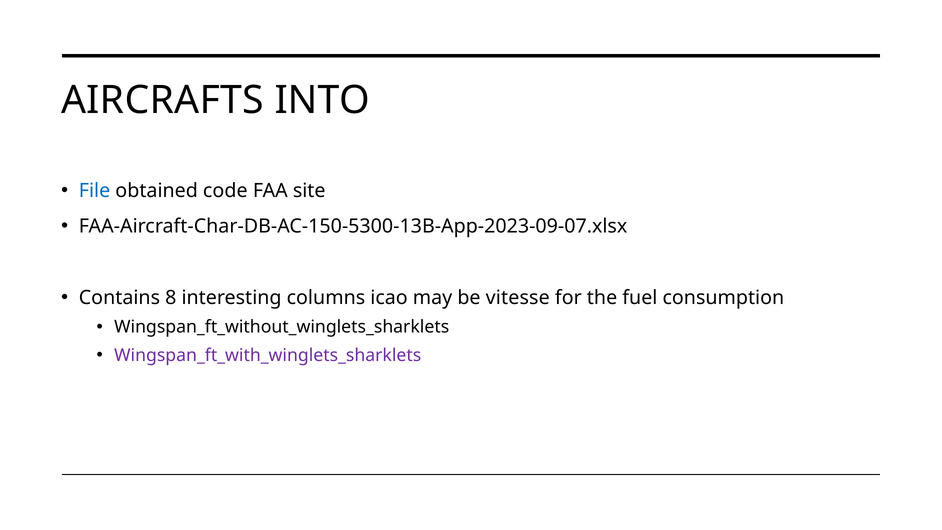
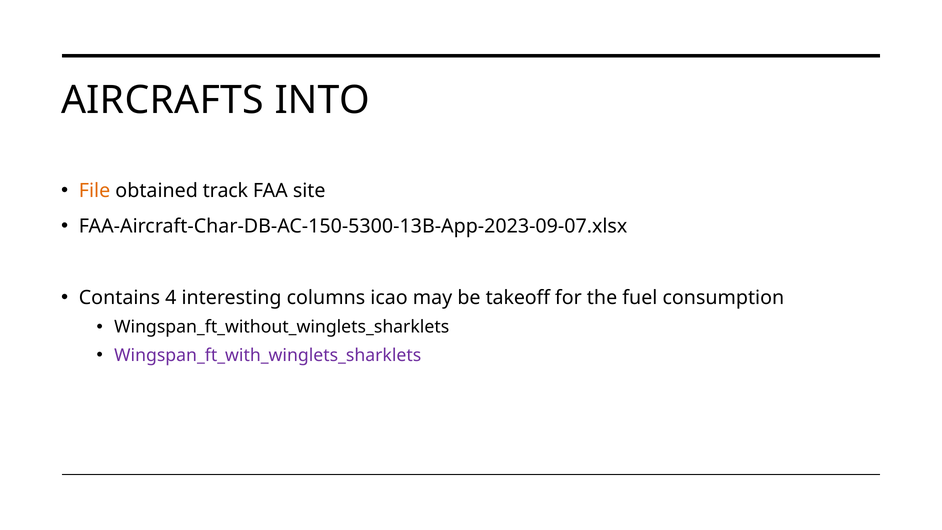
File colour: blue -> orange
code: code -> track
8: 8 -> 4
vitesse: vitesse -> takeoff
